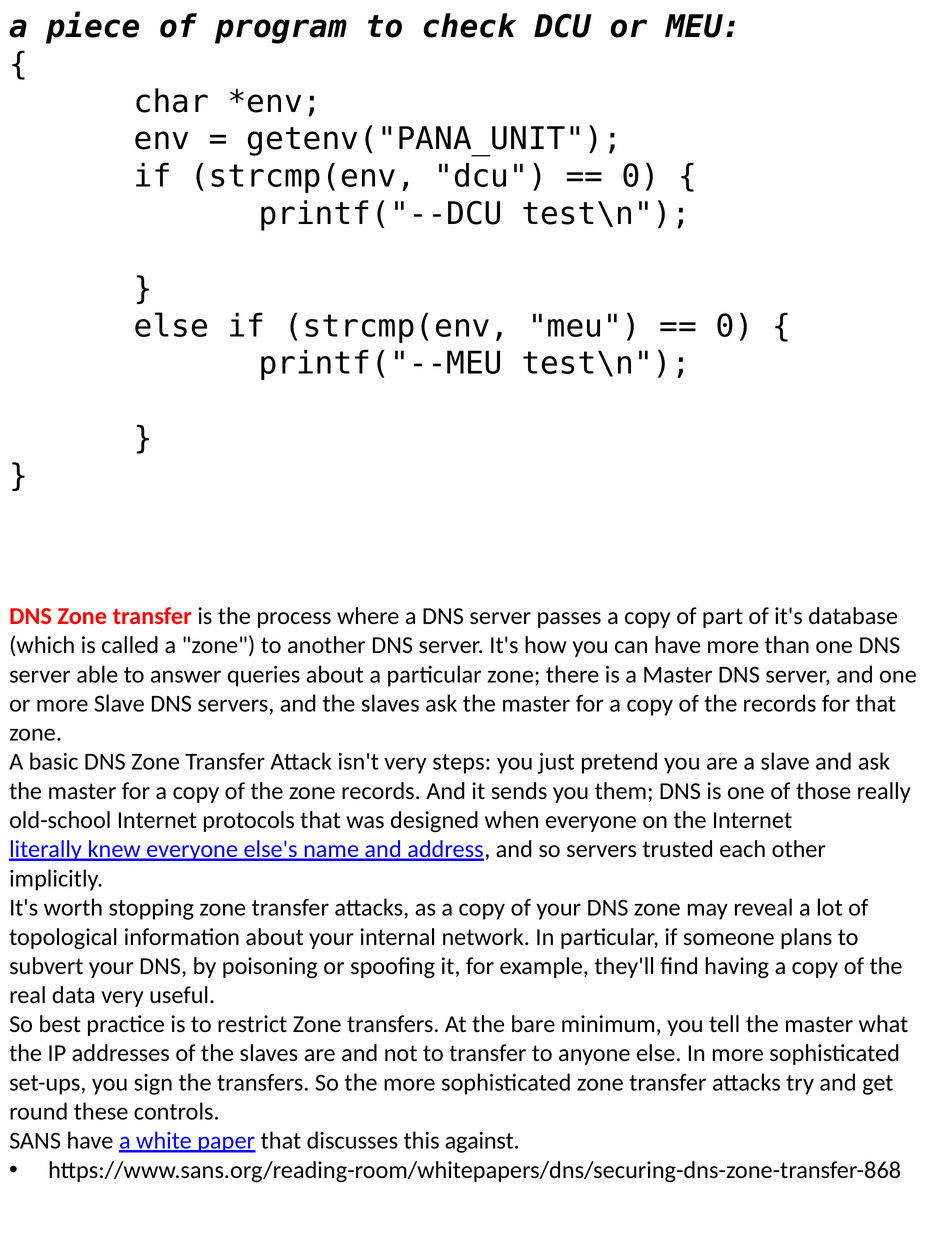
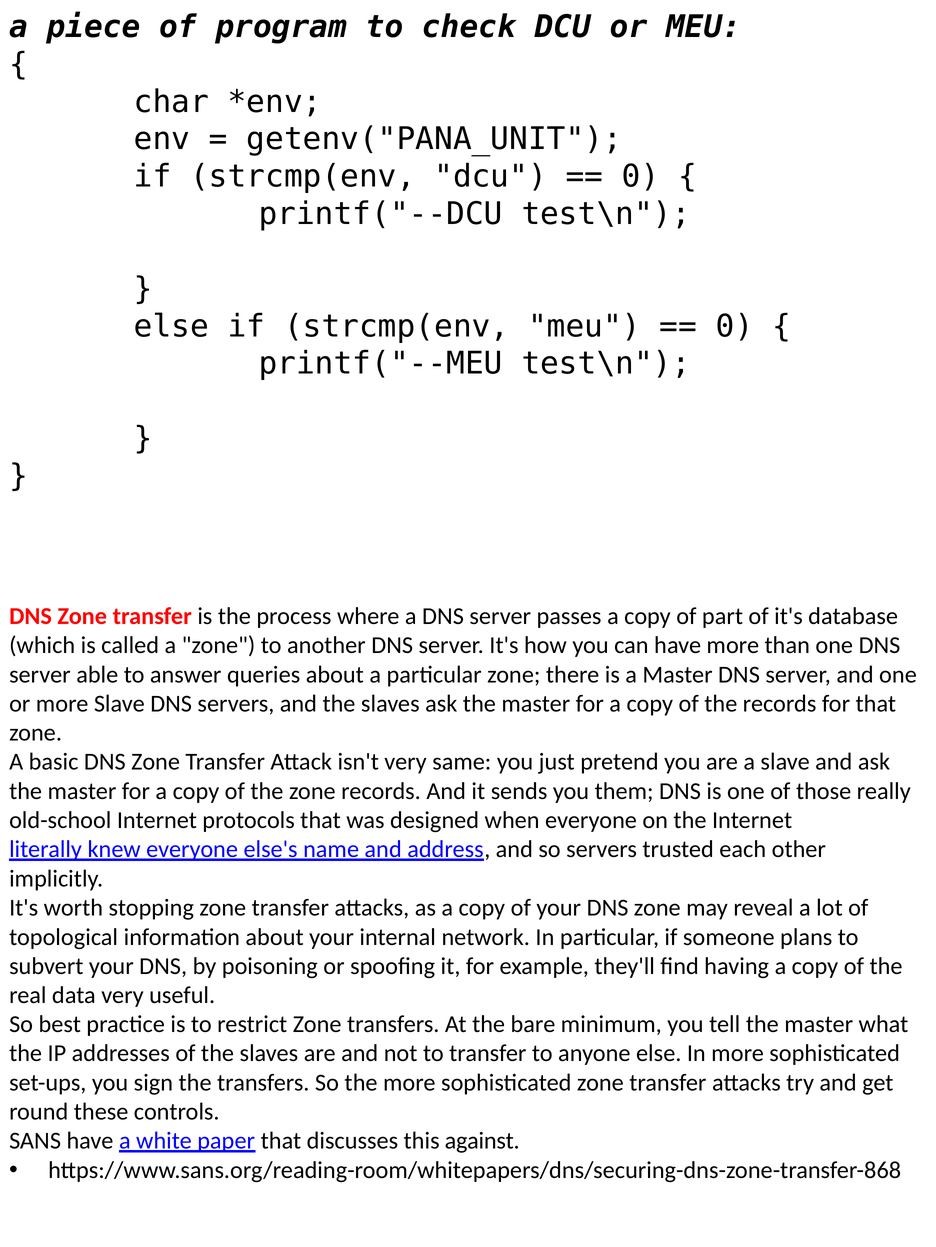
steps: steps -> same
